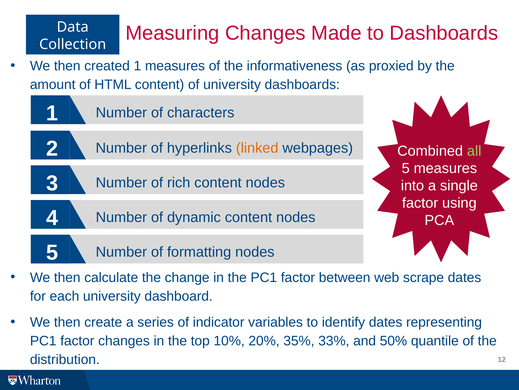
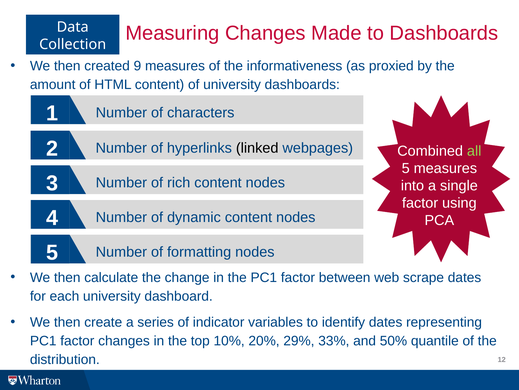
created 1: 1 -> 9
linked colour: orange -> black
35%: 35% -> 29%
